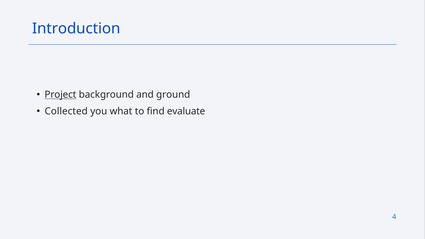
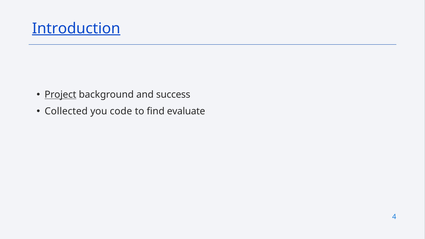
Introduction underline: none -> present
ground: ground -> success
what: what -> code
